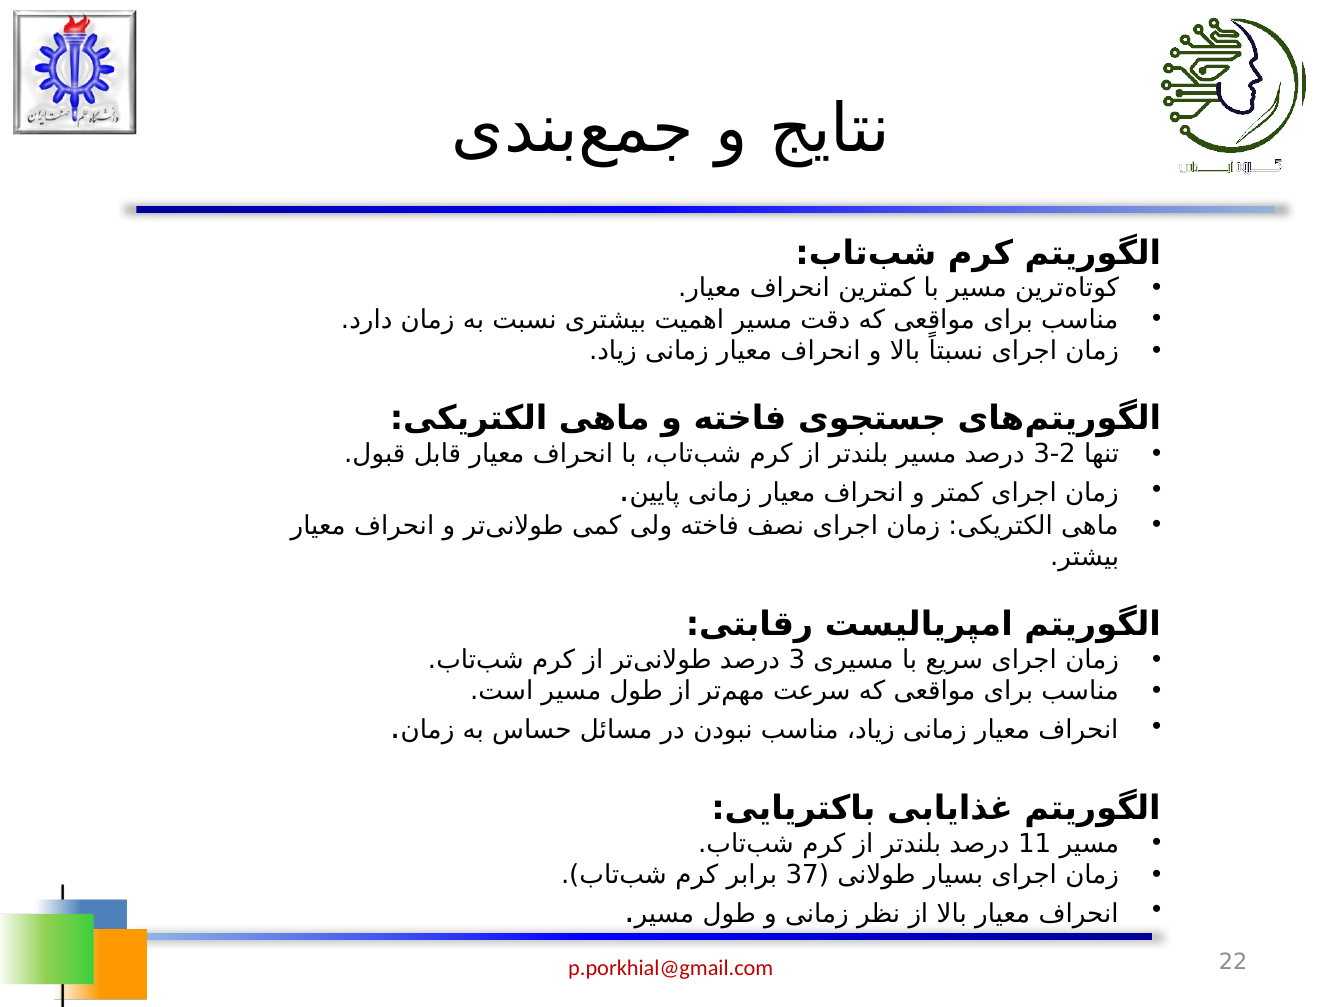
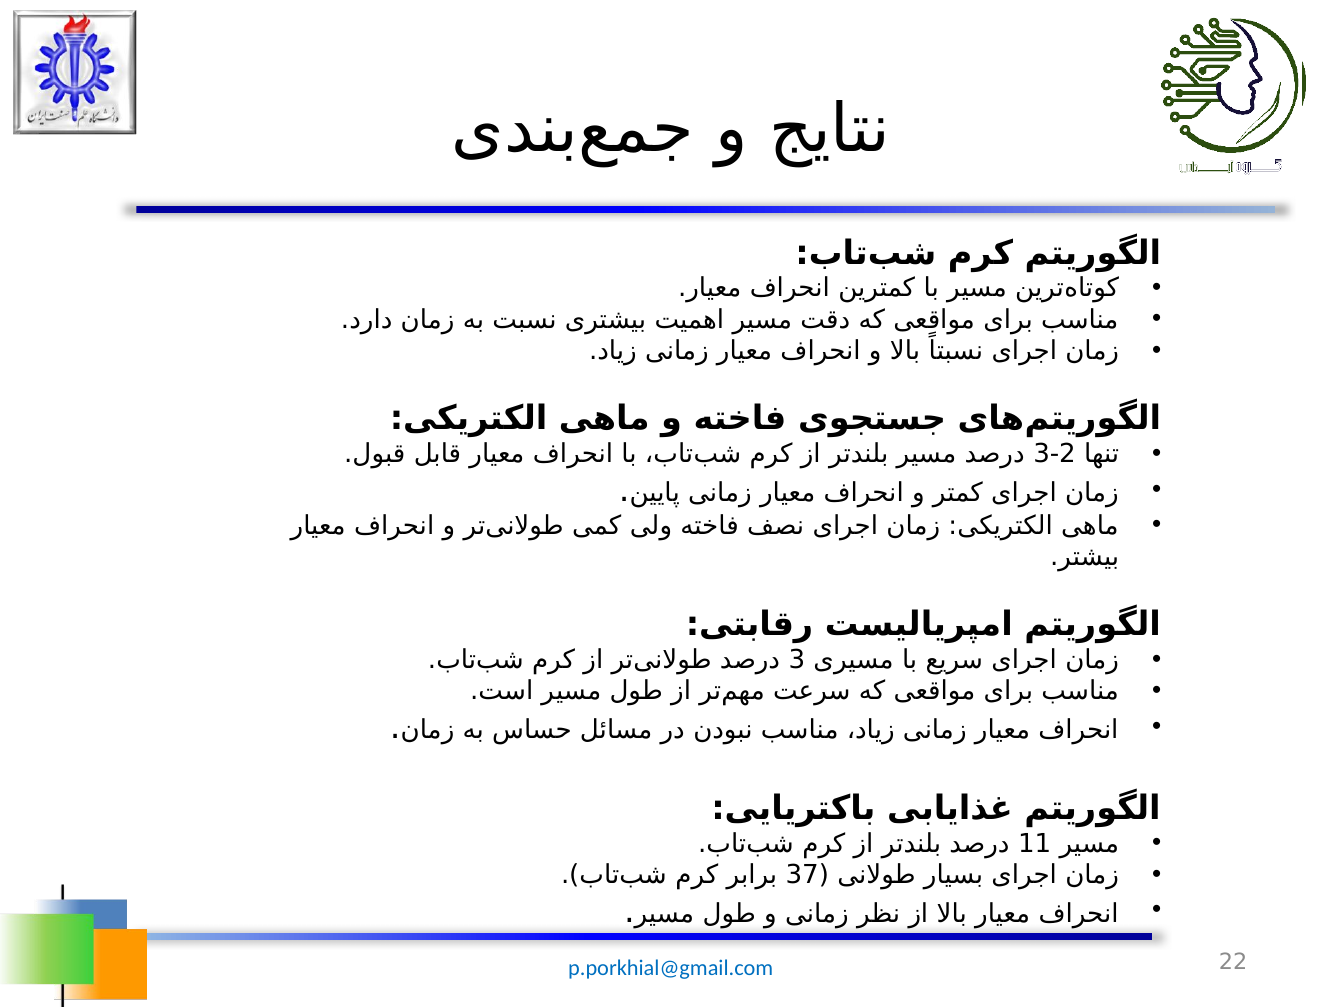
p.porkhial@gmail.com colour: red -> blue
